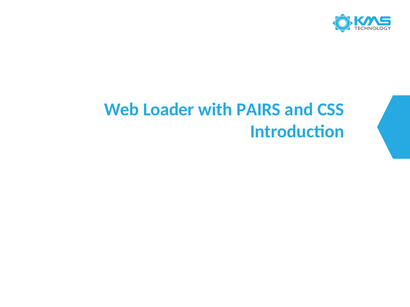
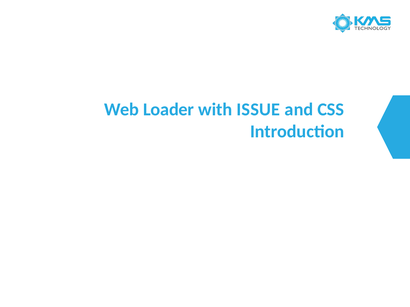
PAIRS: PAIRS -> ISSUE
